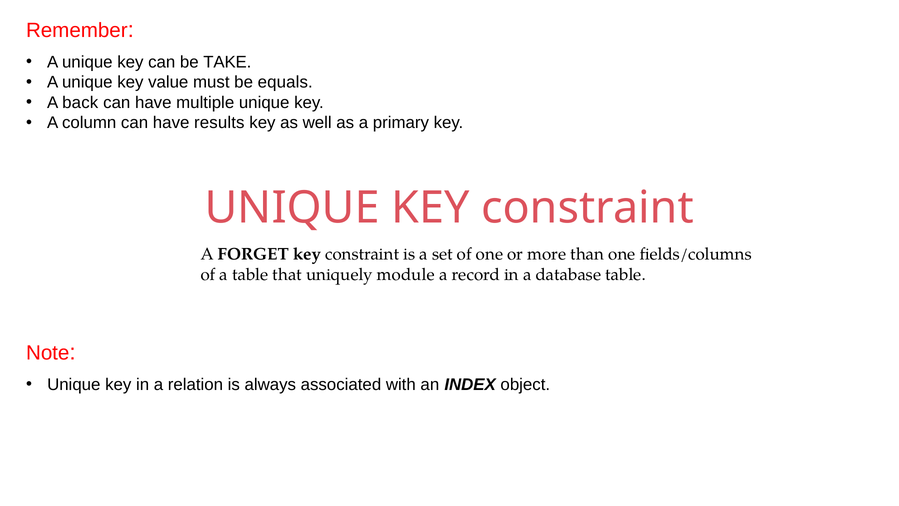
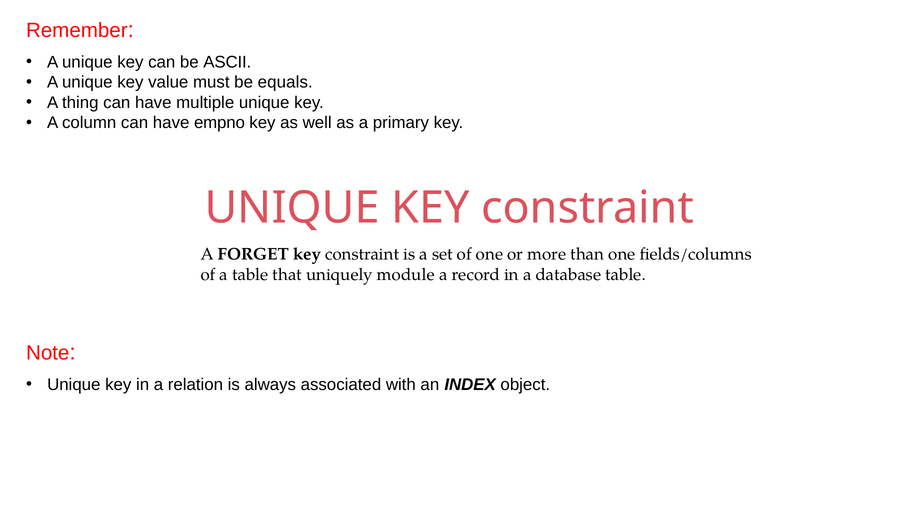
TAKE: TAKE -> ASCII
back: back -> thing
results: results -> empno
